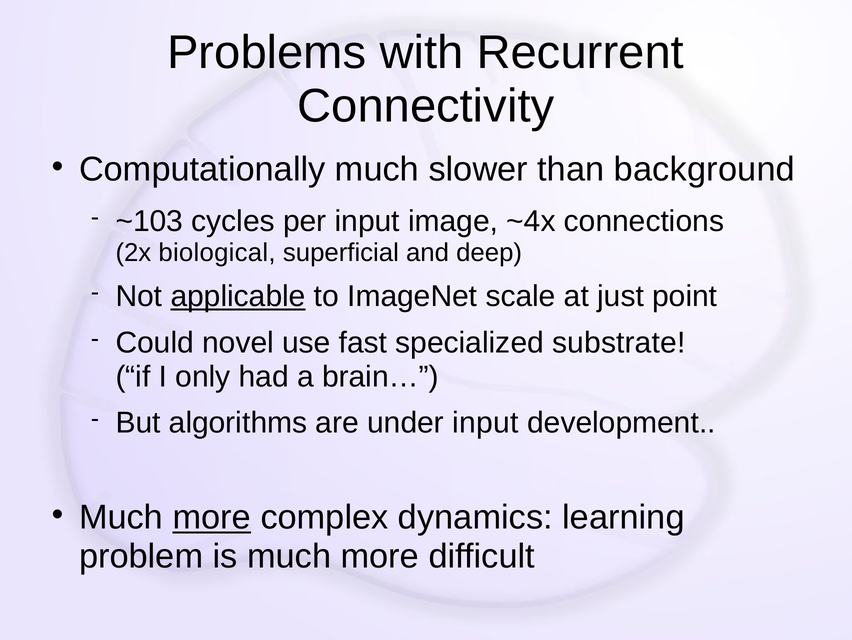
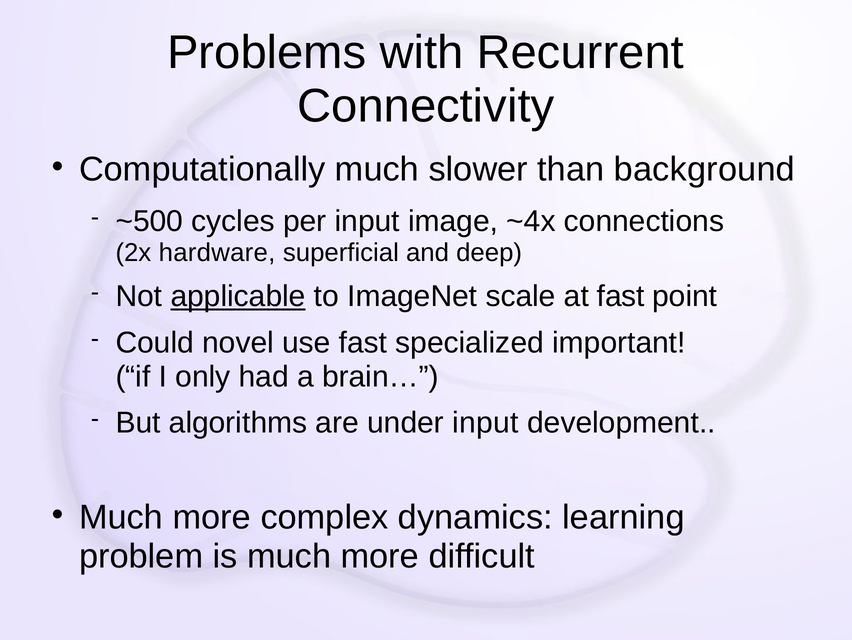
~103: ~103 -> ~500
biological: biological -> hardware
at just: just -> fast
substrate: substrate -> important
more at (212, 517) underline: present -> none
